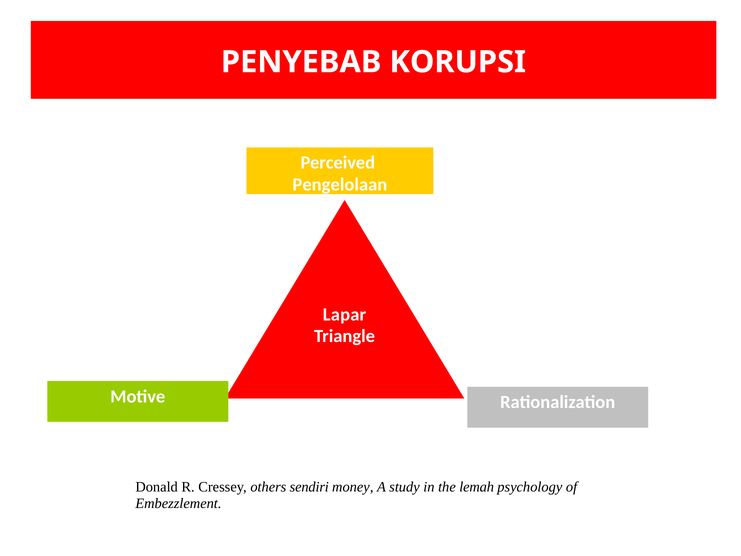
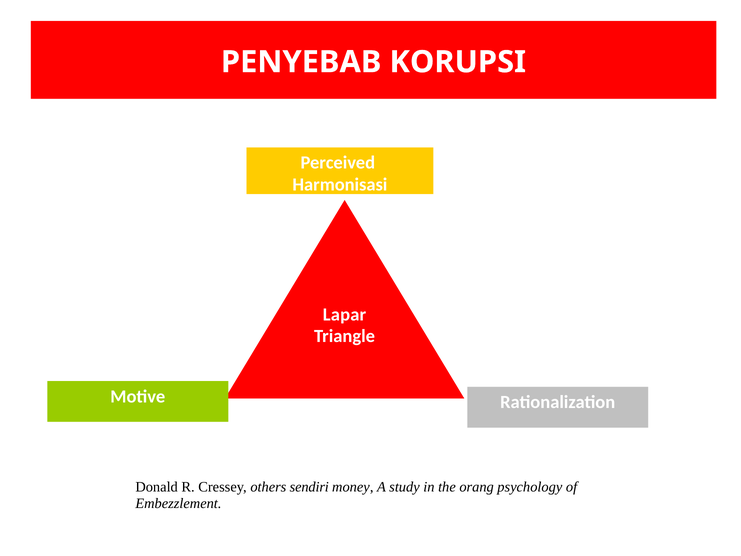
Pengelolaan: Pengelolaan -> Harmonisasi
lemah: lemah -> orang
